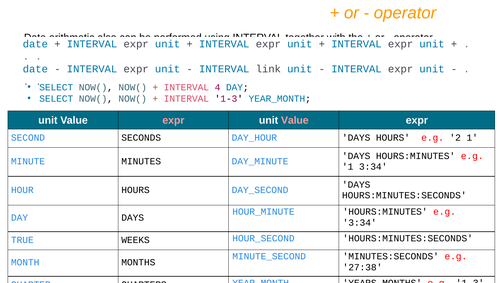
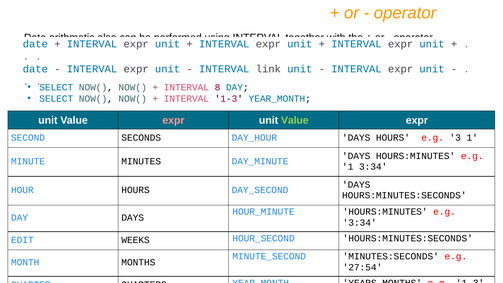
4: 4 -> 8
Value at (295, 120) colour: pink -> light green
2: 2 -> 3
TRUE: TRUE -> EDIT
27:38: 27:38 -> 27:54
